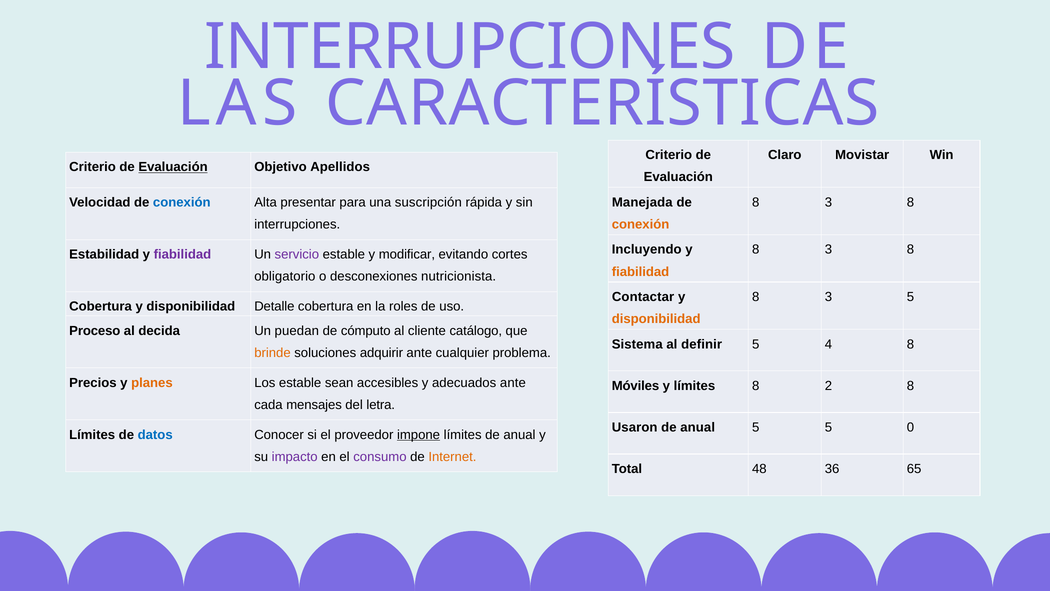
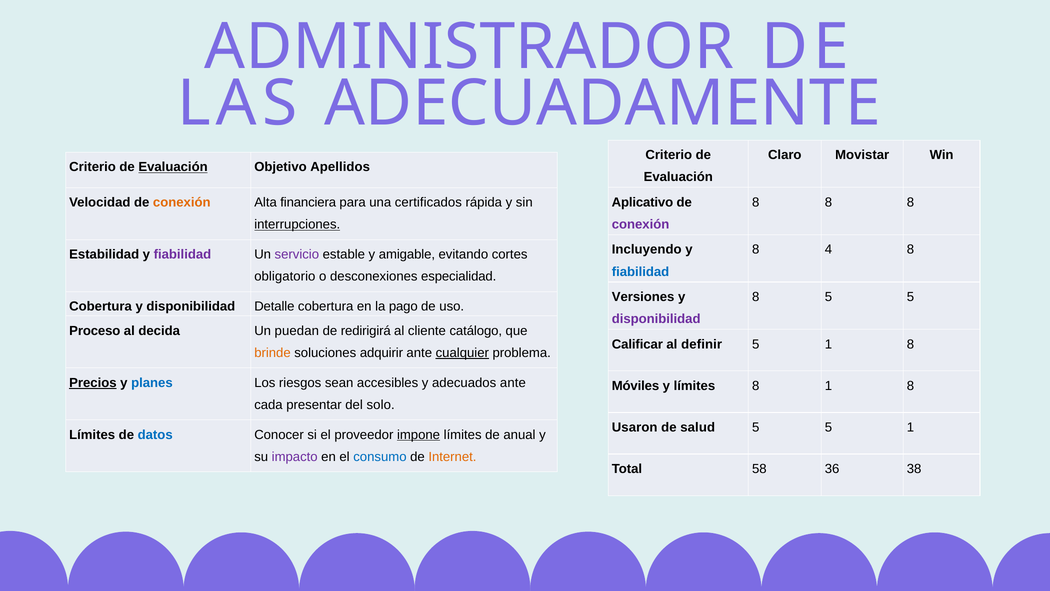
INTERRUPCIONES at (470, 47): INTERRUPCIONES -> ADMINISTRADOR
CARACTERÍSTICAS: CARACTERÍSTICAS -> ADECUADAMENTE
Manejada: Manejada -> Aplicativo
3 at (828, 202): 3 -> 8
conexión at (182, 202) colour: blue -> orange
presentar: presentar -> financiera
suscripción: suscripción -> certificados
conexión at (641, 224) colour: orange -> purple
interrupciones at (297, 225) underline: none -> present
3 at (828, 249): 3 -> 4
modificar: modificar -> amigable
fiabilidad at (640, 272) colour: orange -> blue
nutricionista: nutricionista -> especialidad
Contactar: Contactar -> Versiones
3 at (828, 297): 3 -> 5
roles: roles -> pago
disponibilidad at (656, 319) colour: orange -> purple
cómputo: cómputo -> redirigirá
Sistema: Sistema -> Calificar
4 at (828, 344): 4 -> 1
cualquier underline: none -> present
Precios underline: none -> present
planes colour: orange -> blue
Los estable: estable -> riesgos
8 2: 2 -> 1
mensajes: mensajes -> presentar
letra: letra -> solo
anual at (698, 427): anual -> salud
5 5 0: 0 -> 1
consumo colour: purple -> blue
48: 48 -> 58
65: 65 -> 38
